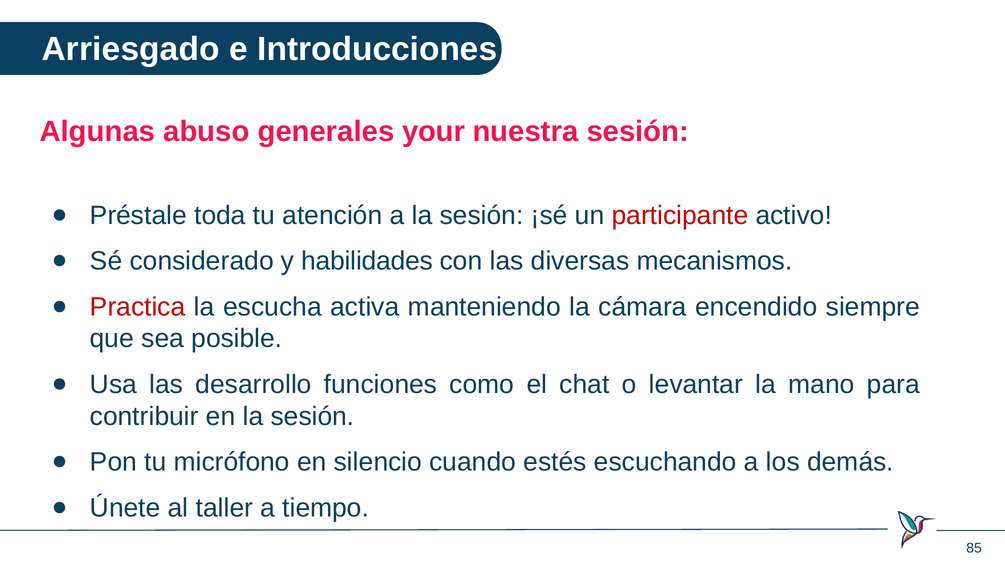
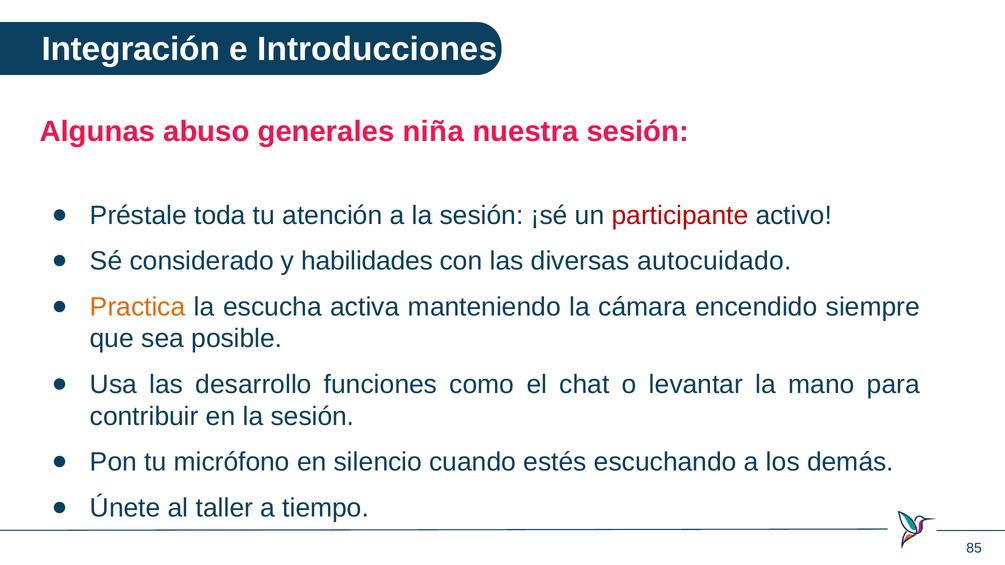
Arriesgado: Arriesgado -> Integración
your: your -> niña
mecanismos: mecanismos -> autocuidado
Practica colour: red -> orange
